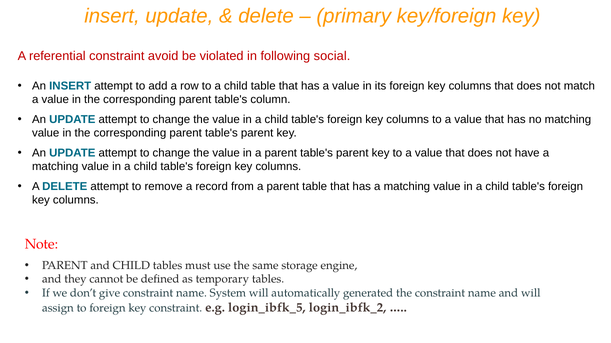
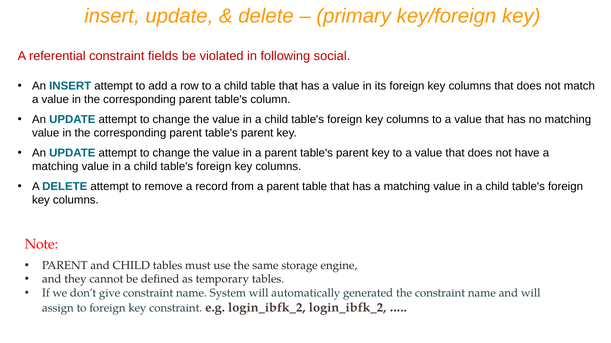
avoid: avoid -> fields
e.g login_ibfk_5: login_ibfk_5 -> login_ibfk_2
